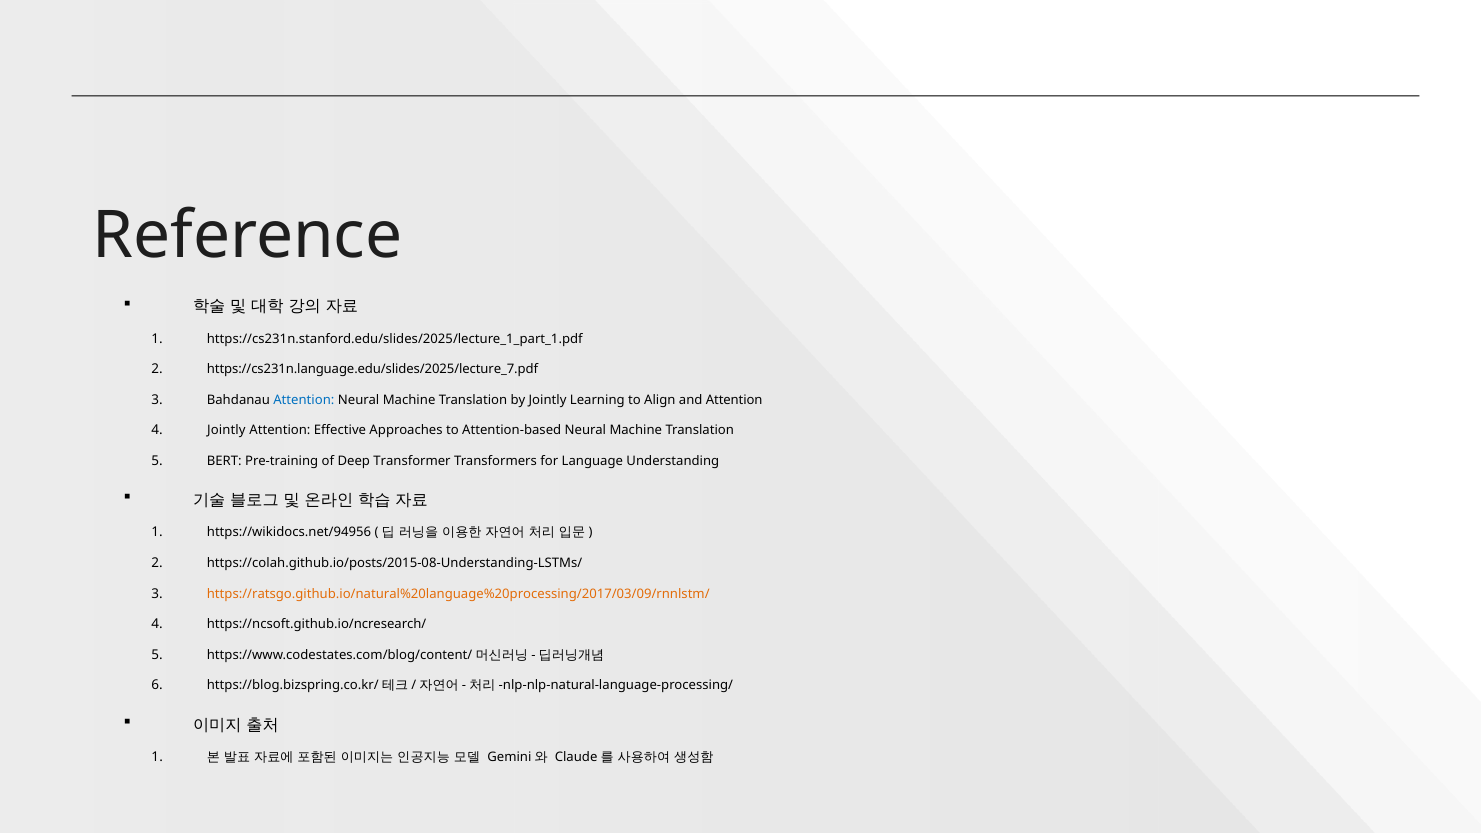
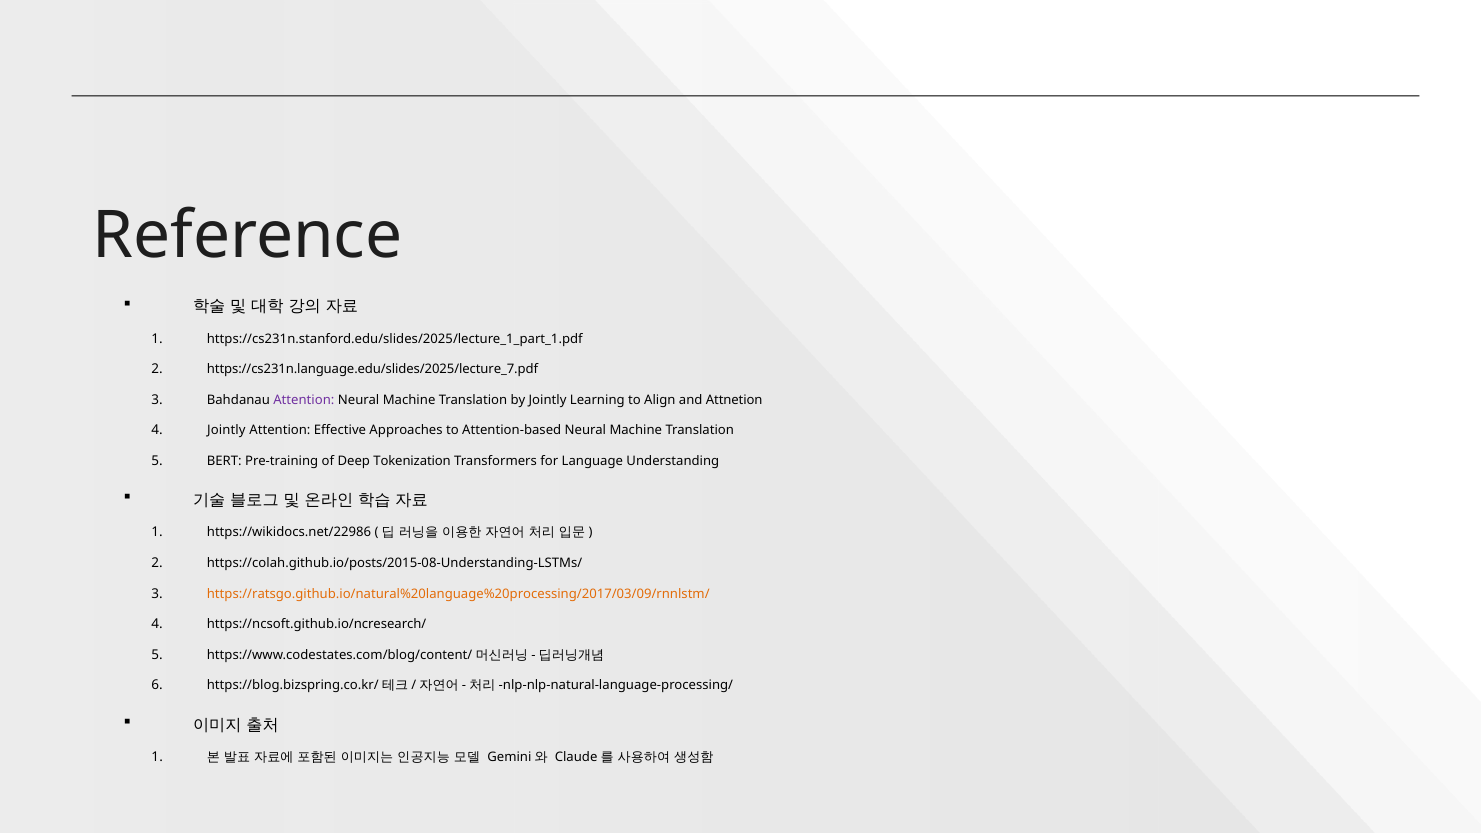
Attention at (304, 400) colour: blue -> purple
and Attention: Attention -> Attnetion
Transformer: Transformer -> Tokenization
https://wikidocs.net/94956: https://wikidocs.net/94956 -> https://wikidocs.net/22986
